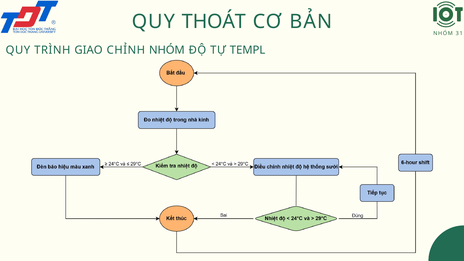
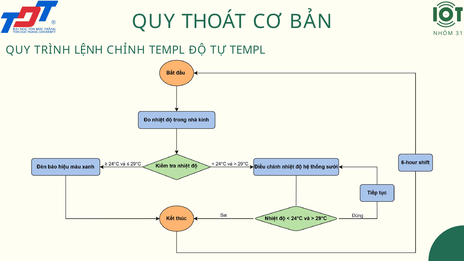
GIAO: GIAO -> LỆNH
CHỈNH NHÓM: NHÓM -> TEMPL
